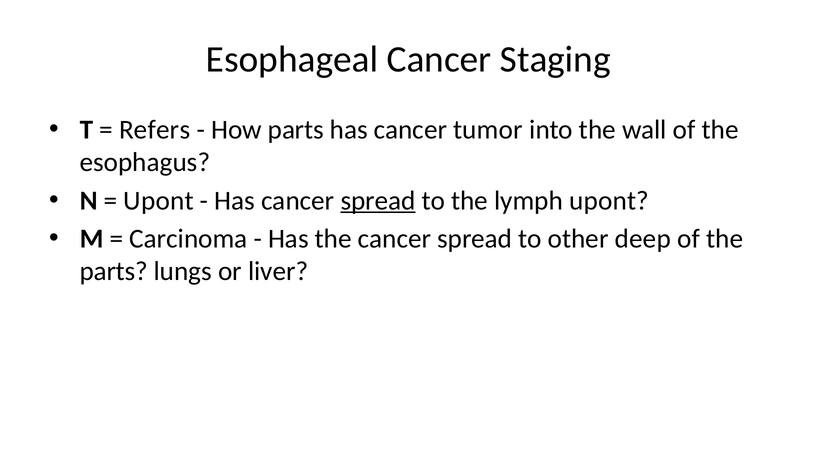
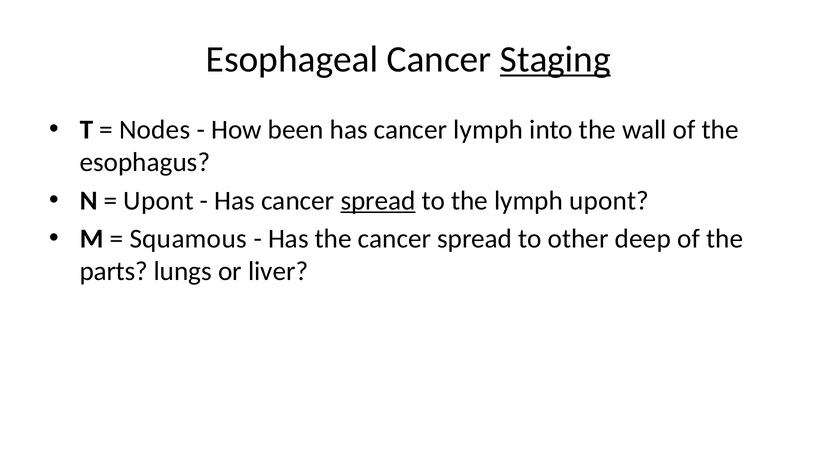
Staging underline: none -> present
Refers: Refers -> Nodes
How parts: parts -> been
cancer tumor: tumor -> lymph
Carcinoma: Carcinoma -> Squamous
